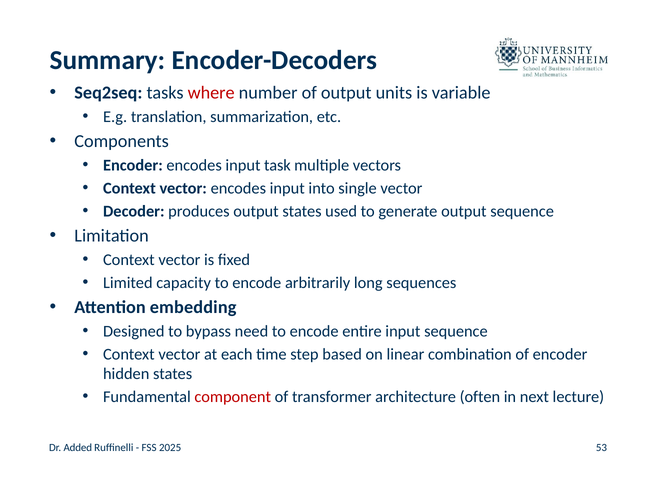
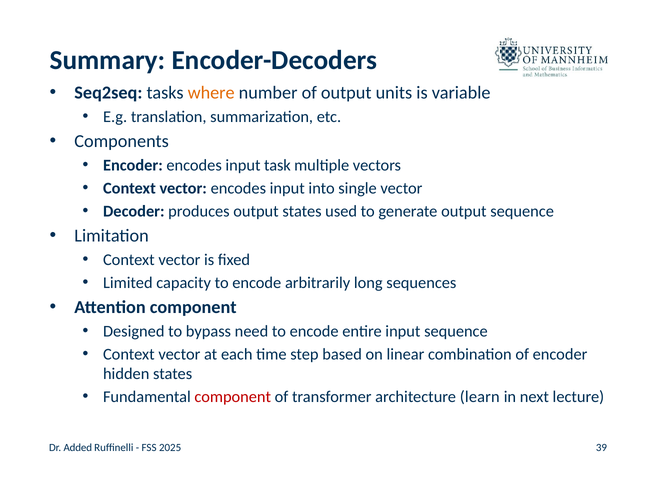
where colour: red -> orange
Attention embedding: embedding -> component
often: often -> learn
53: 53 -> 39
